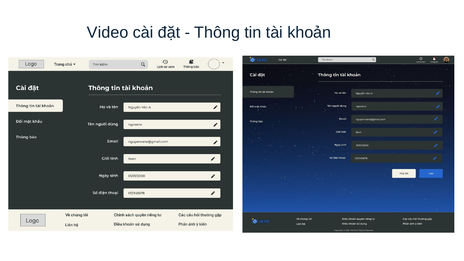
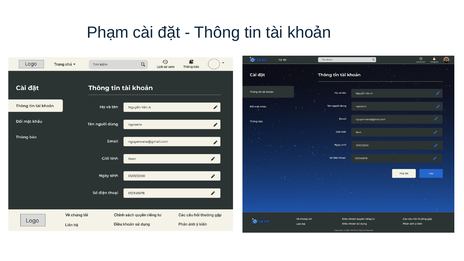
Video: Video -> Phạm
